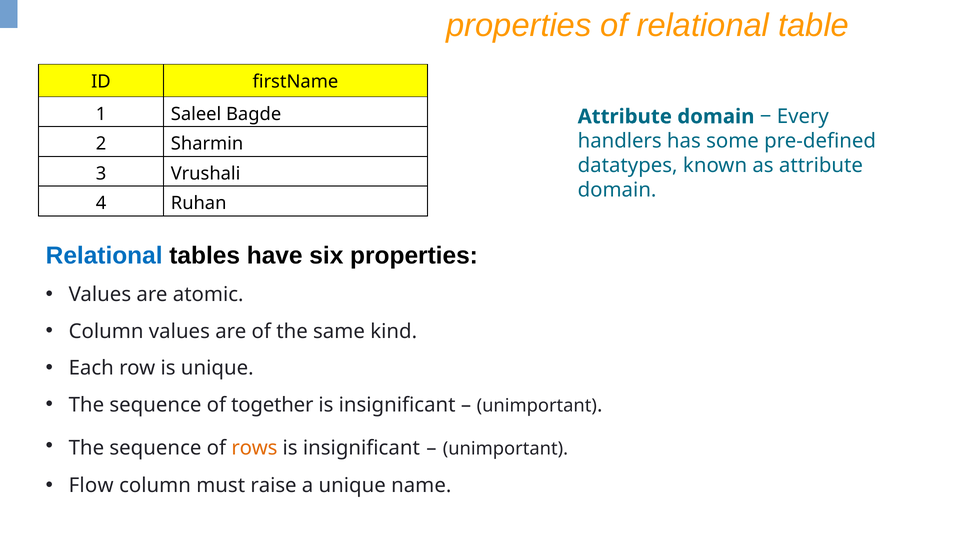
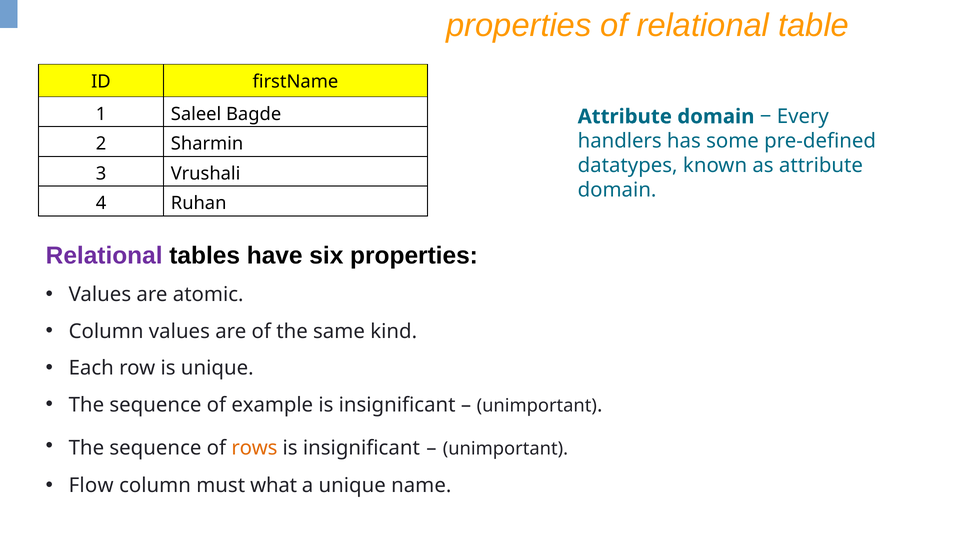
Relational at (104, 256) colour: blue -> purple
together: together -> example
raise: raise -> what
